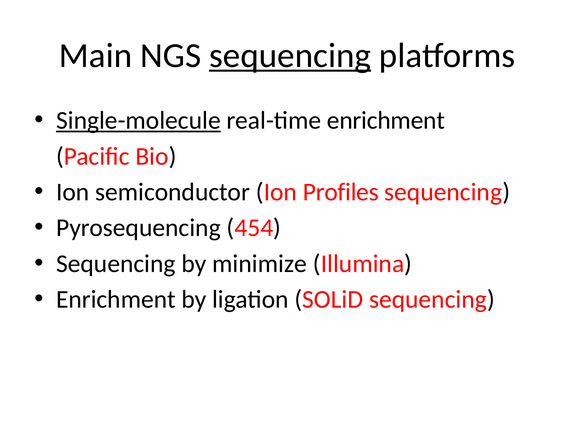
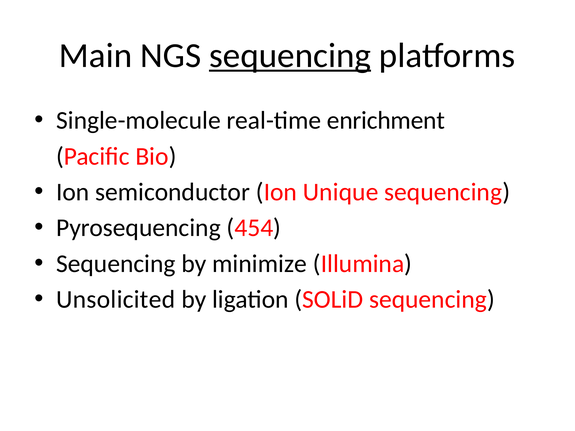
Single-molecule underline: present -> none
Profiles: Profiles -> Unique
Enrichment at (116, 300): Enrichment -> Unsolicited
